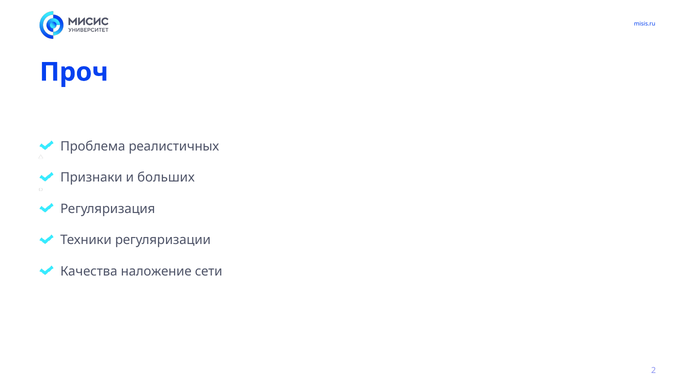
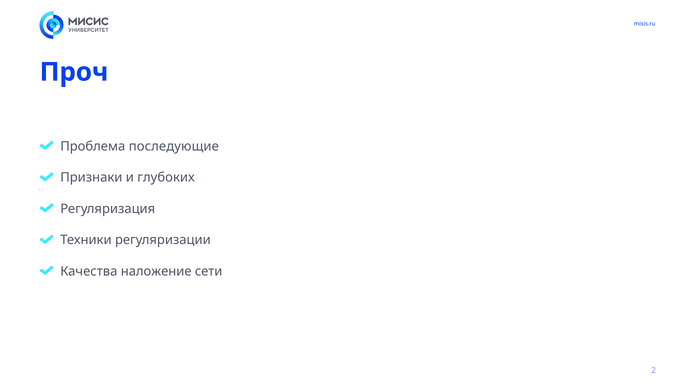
реалистичных: реалистичных -> последующие
больших: больших -> глубоких
